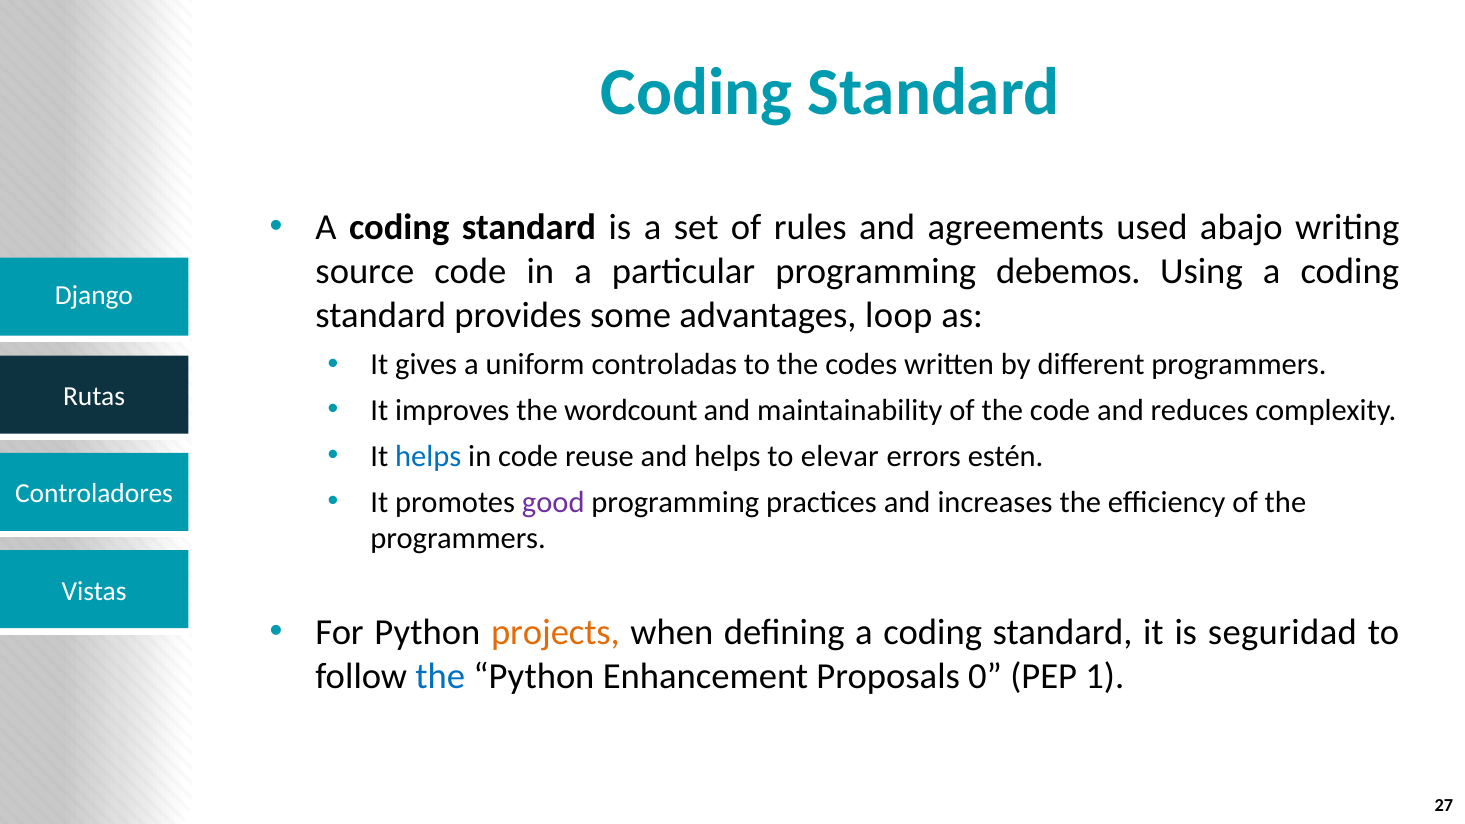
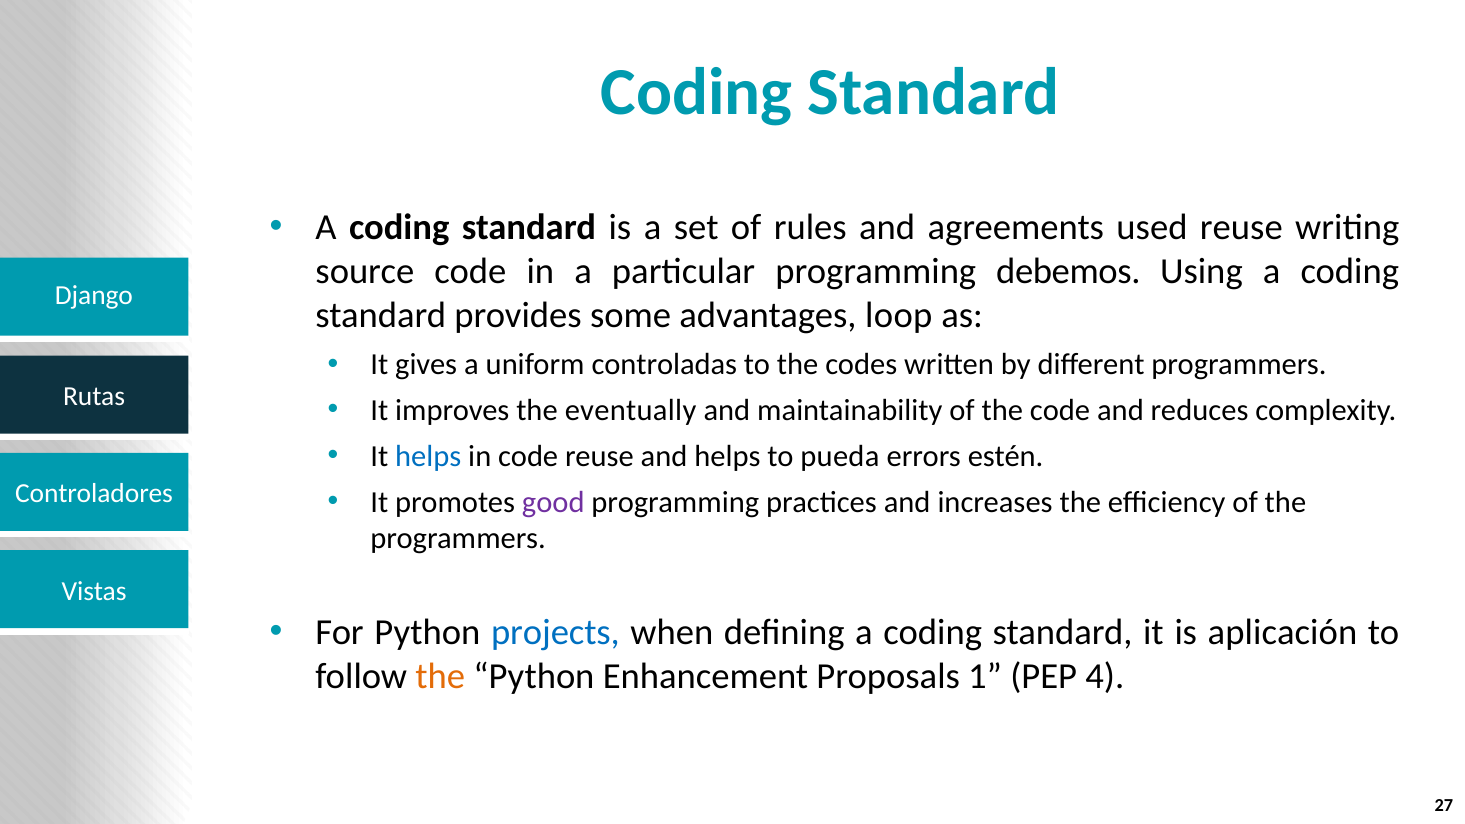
used abajo: abajo -> reuse
wordcount: wordcount -> eventually
elevar: elevar -> pueda
projects colour: orange -> blue
seguridad: seguridad -> aplicación
the at (440, 677) colour: blue -> orange
0: 0 -> 1
1: 1 -> 4
